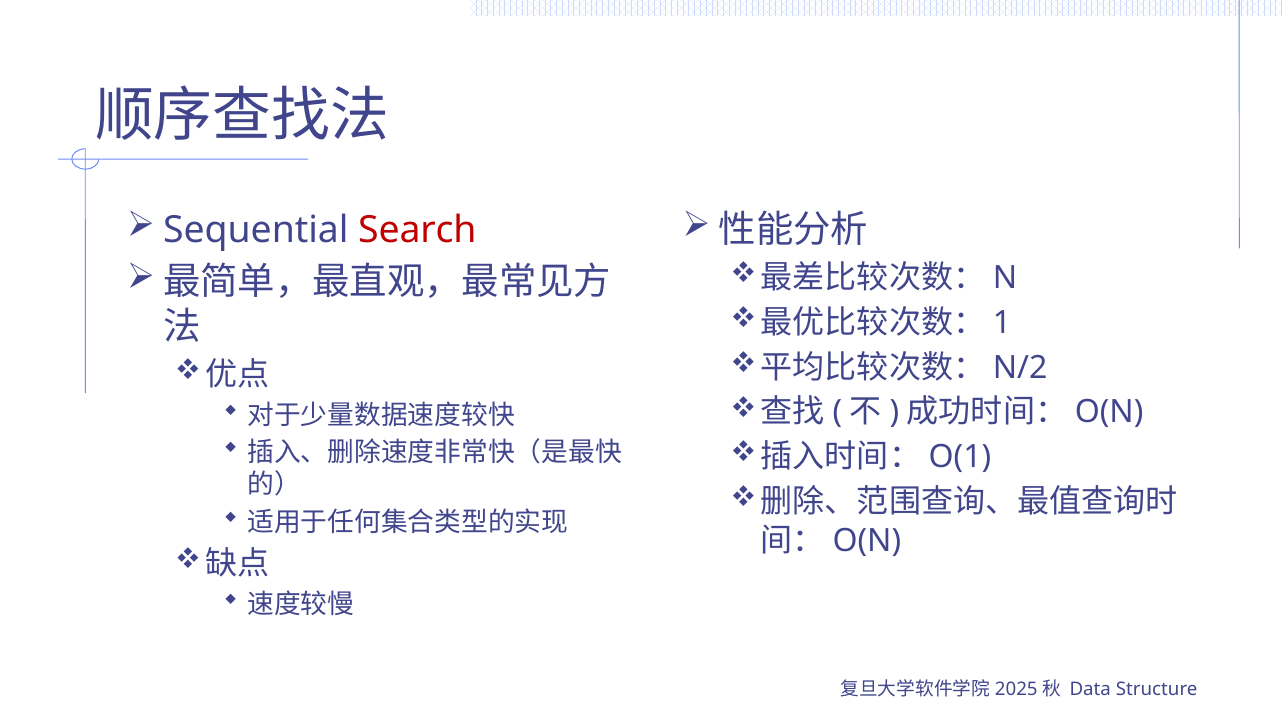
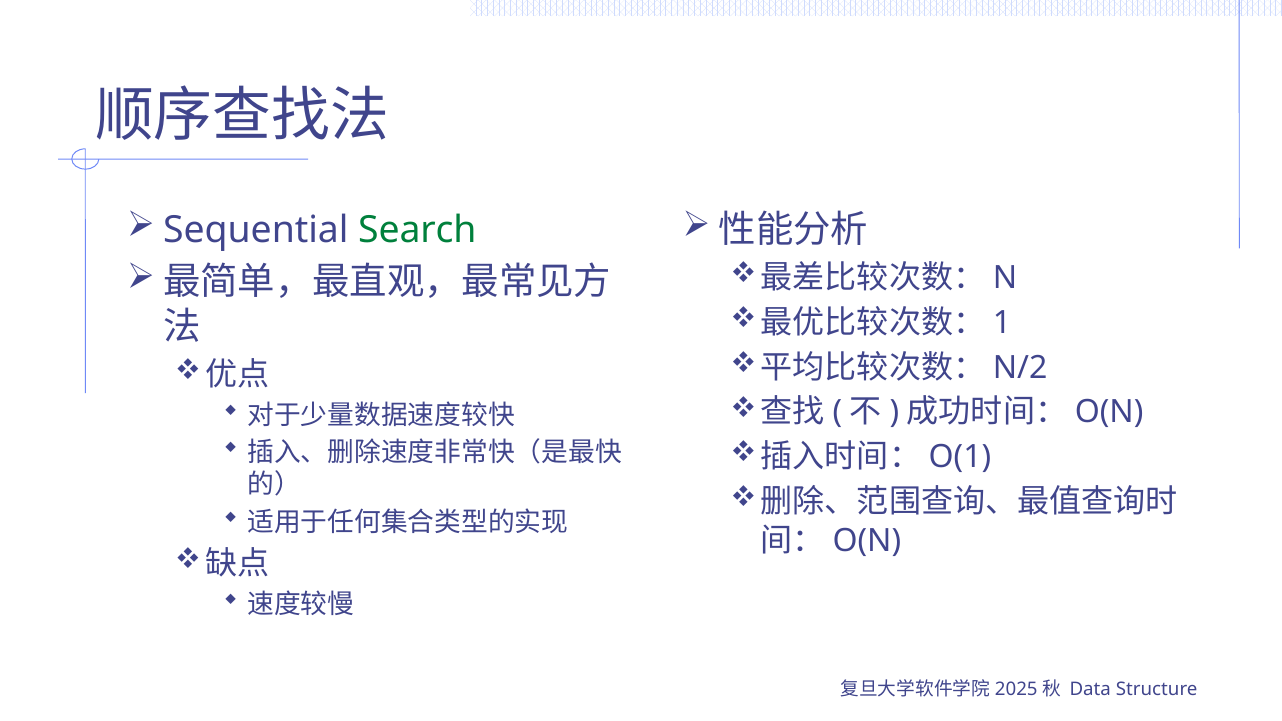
Search colour: red -> green
